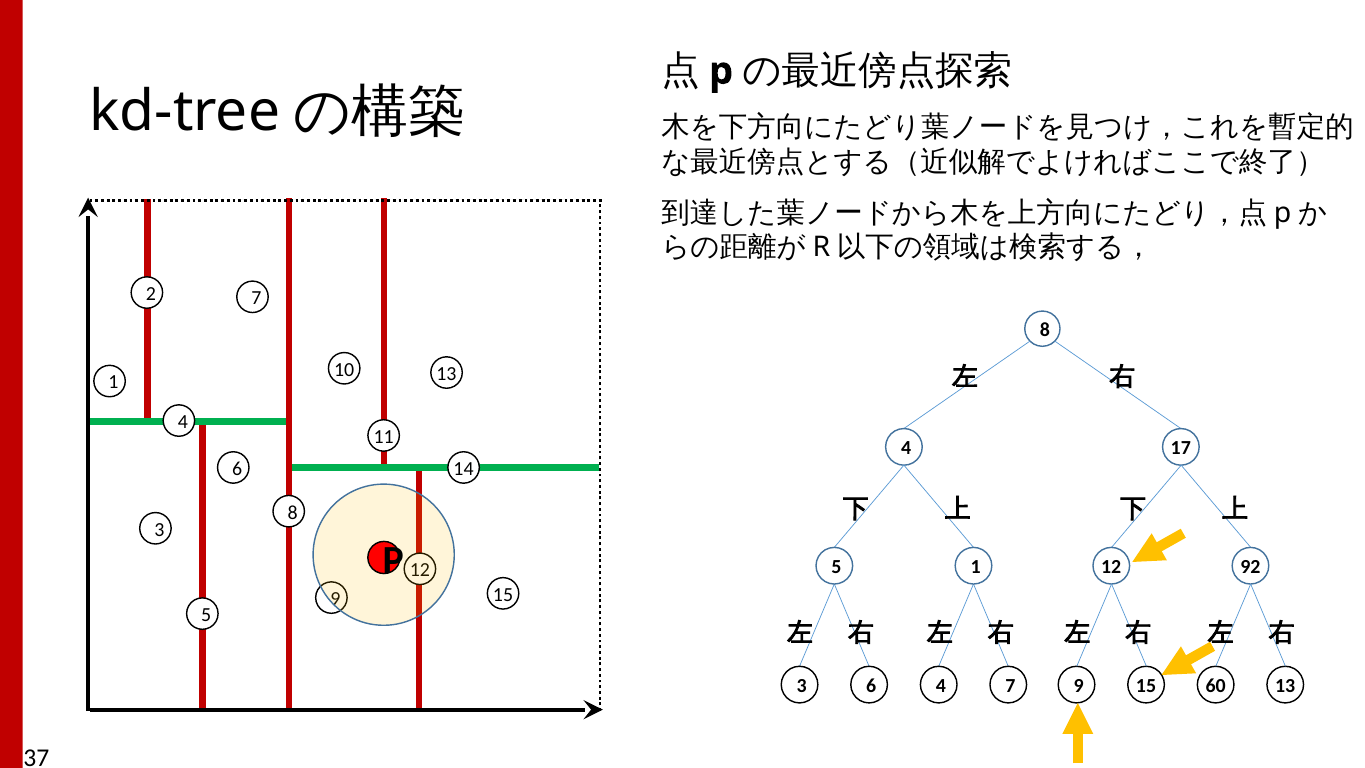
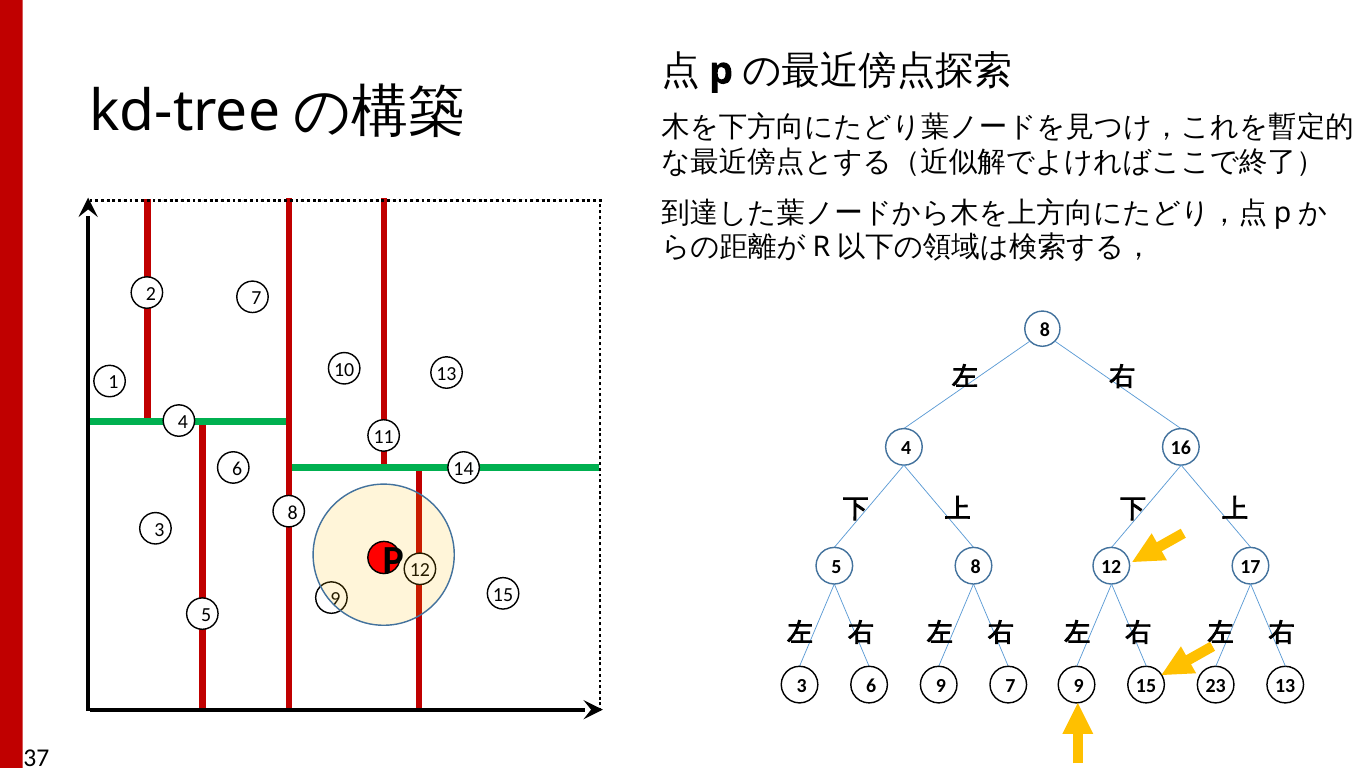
17: 17 -> 16
5 1: 1 -> 8
92: 92 -> 17
6 4: 4 -> 9
60: 60 -> 23
